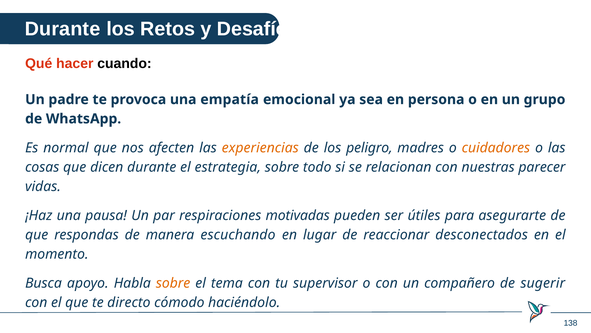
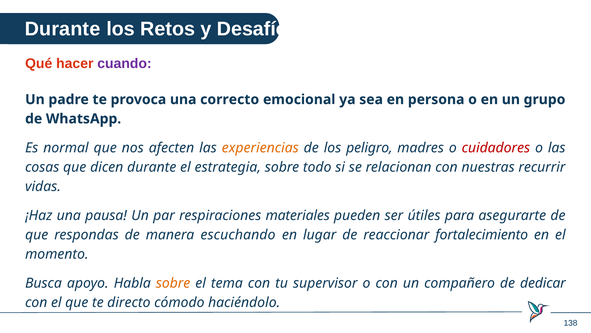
cuando colour: black -> purple
empatía: empatía -> correcto
cuidadores colour: orange -> red
parecer: parecer -> recurrir
motivadas: motivadas -> materiales
desconectados: desconectados -> fortalecimiento
sugerir: sugerir -> dedicar
